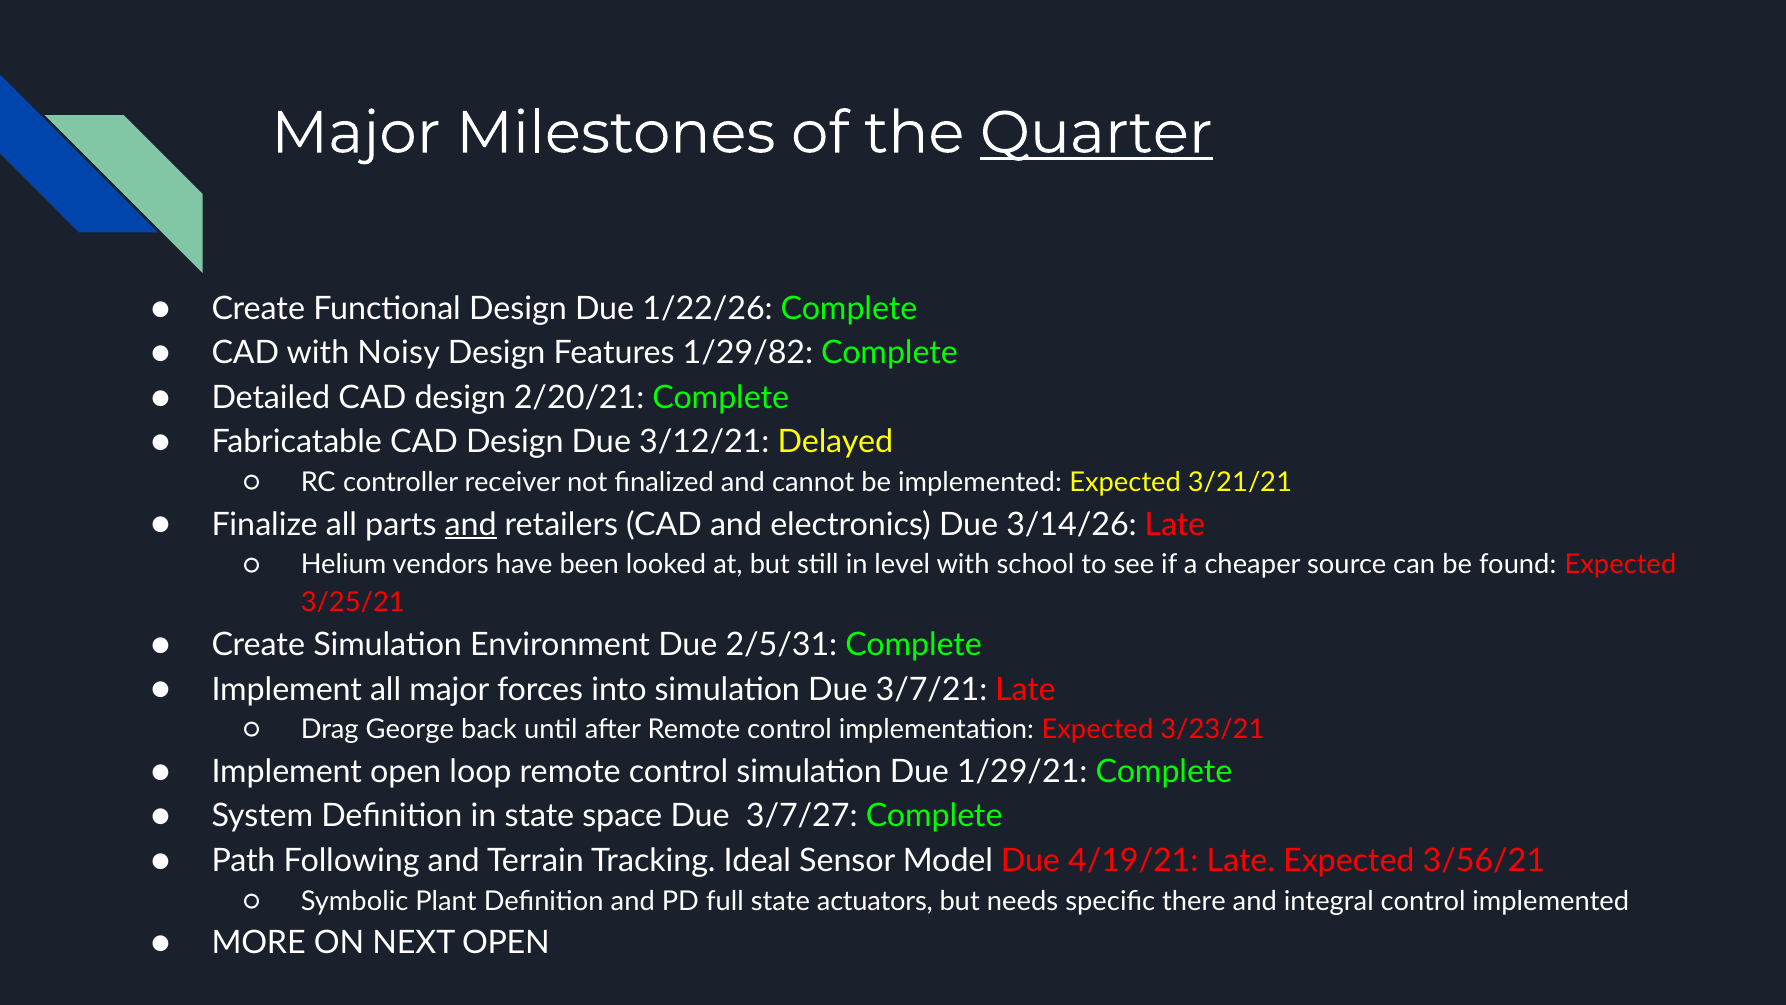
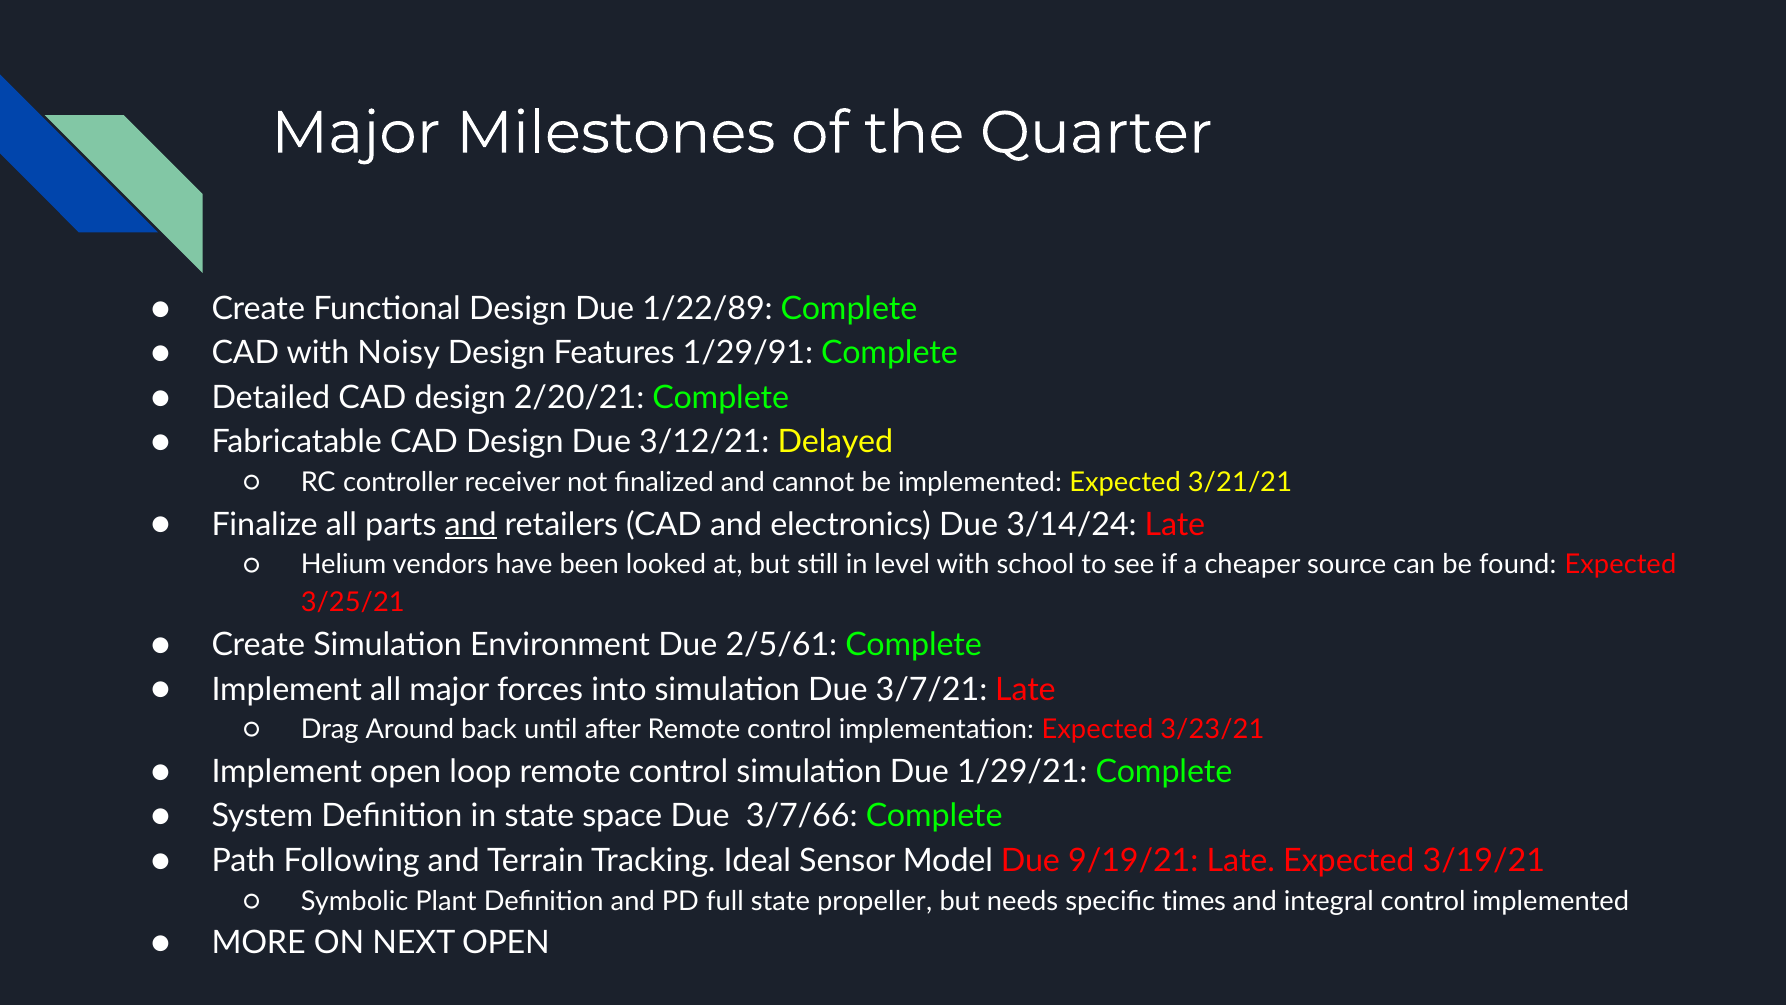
Quarter underline: present -> none
1/22/26: 1/22/26 -> 1/22/89
1/29/82: 1/29/82 -> 1/29/91
3/14/26: 3/14/26 -> 3/14/24
2/5/31: 2/5/31 -> 2/5/61
George: George -> Around
3/7/27: 3/7/27 -> 3/7/66
4/19/21: 4/19/21 -> 9/19/21
3/56/21: 3/56/21 -> 3/19/21
actuators: actuators -> propeller
there: there -> times
